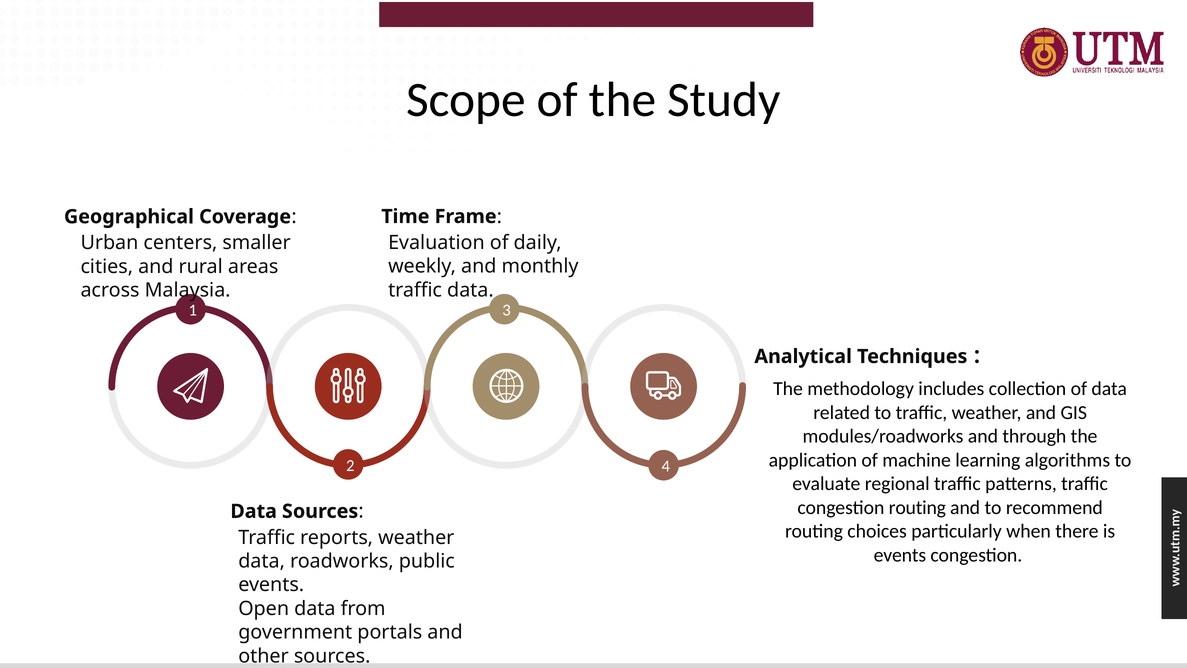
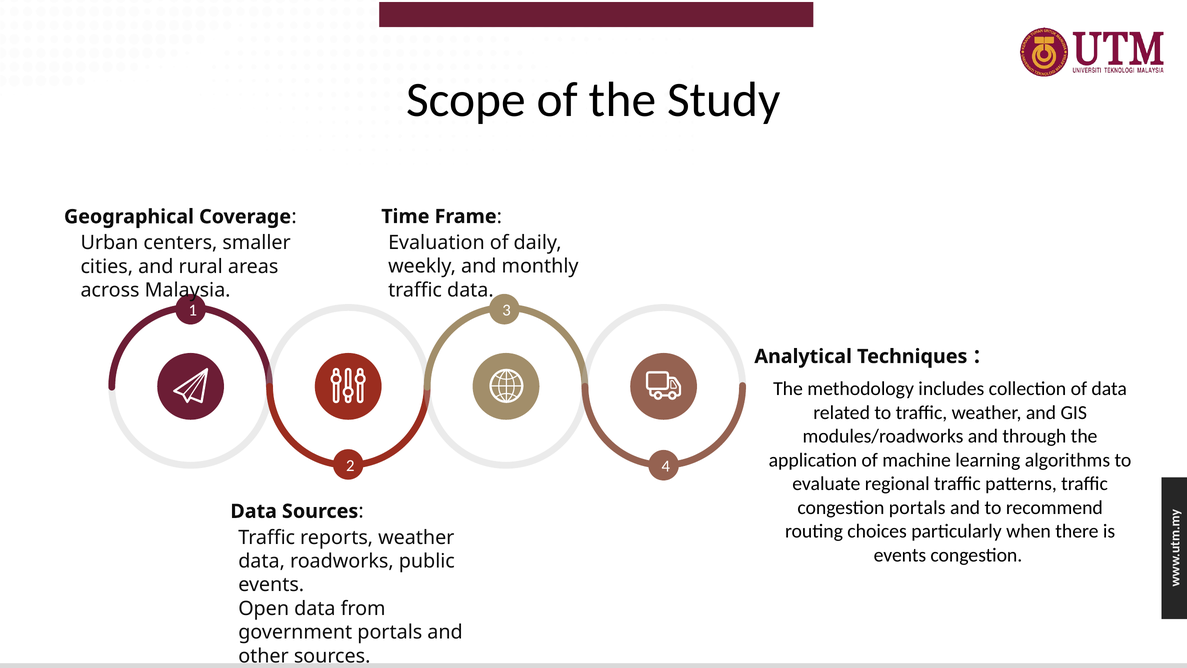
congestion routing: routing -> portals
